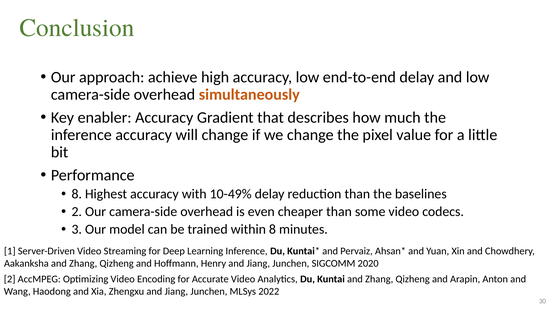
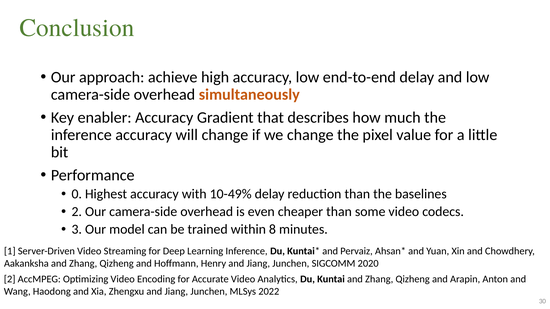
8 at (77, 194): 8 -> 0
